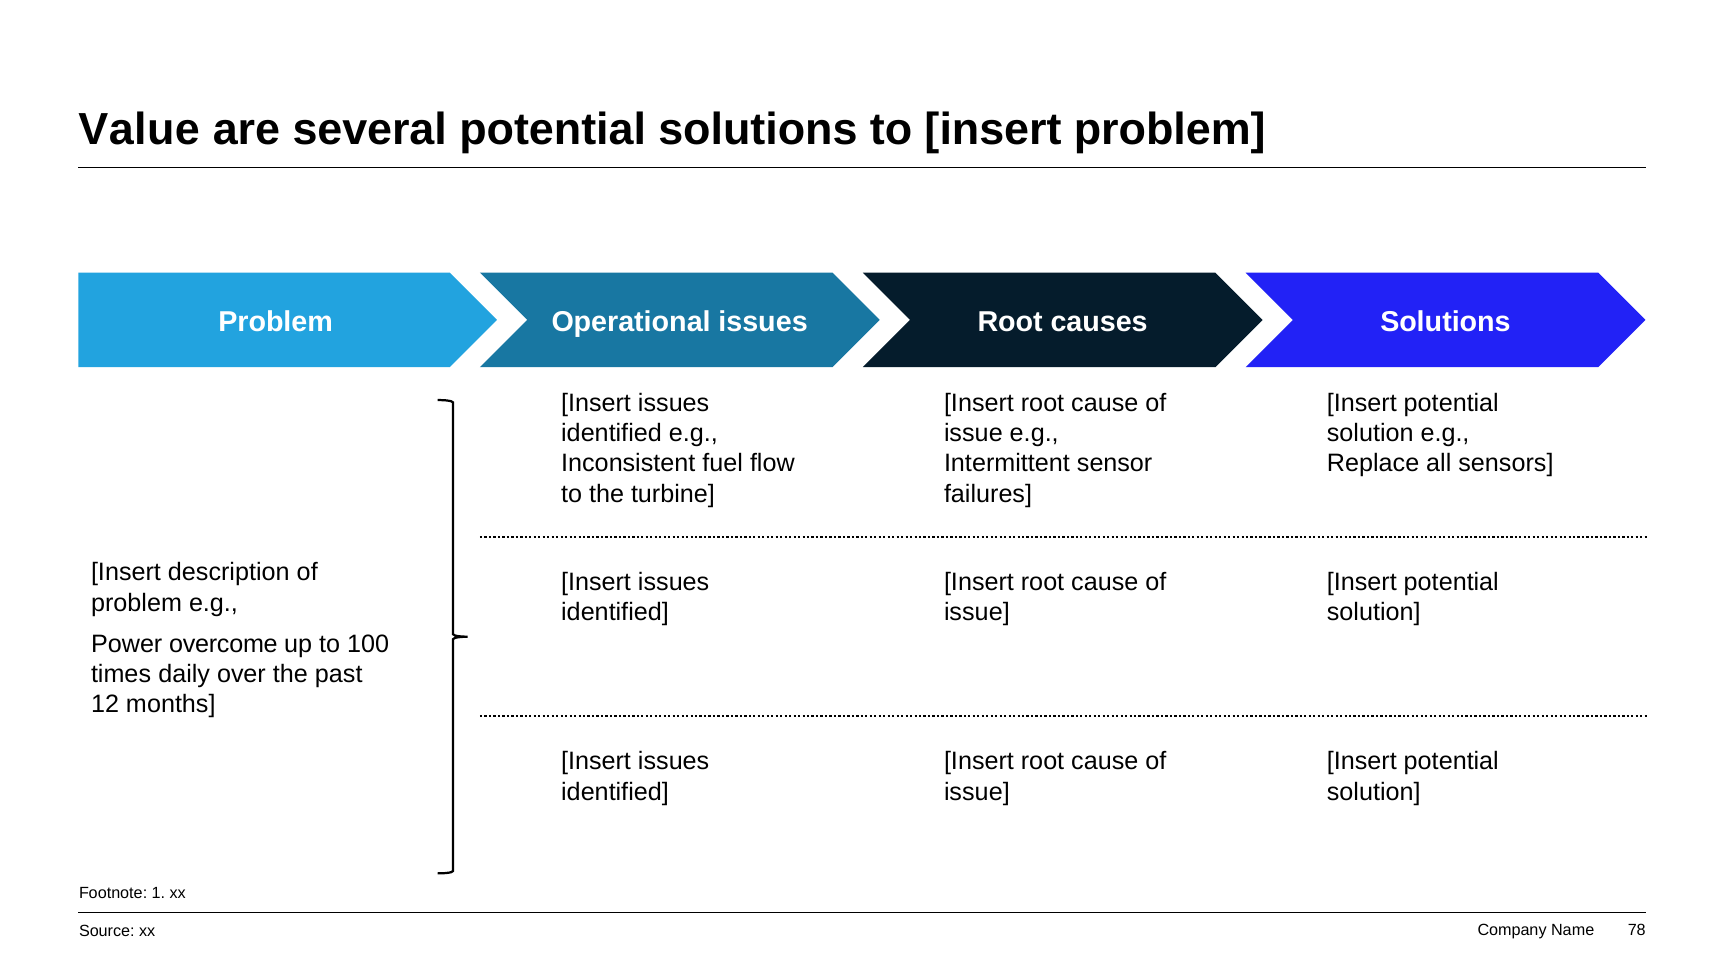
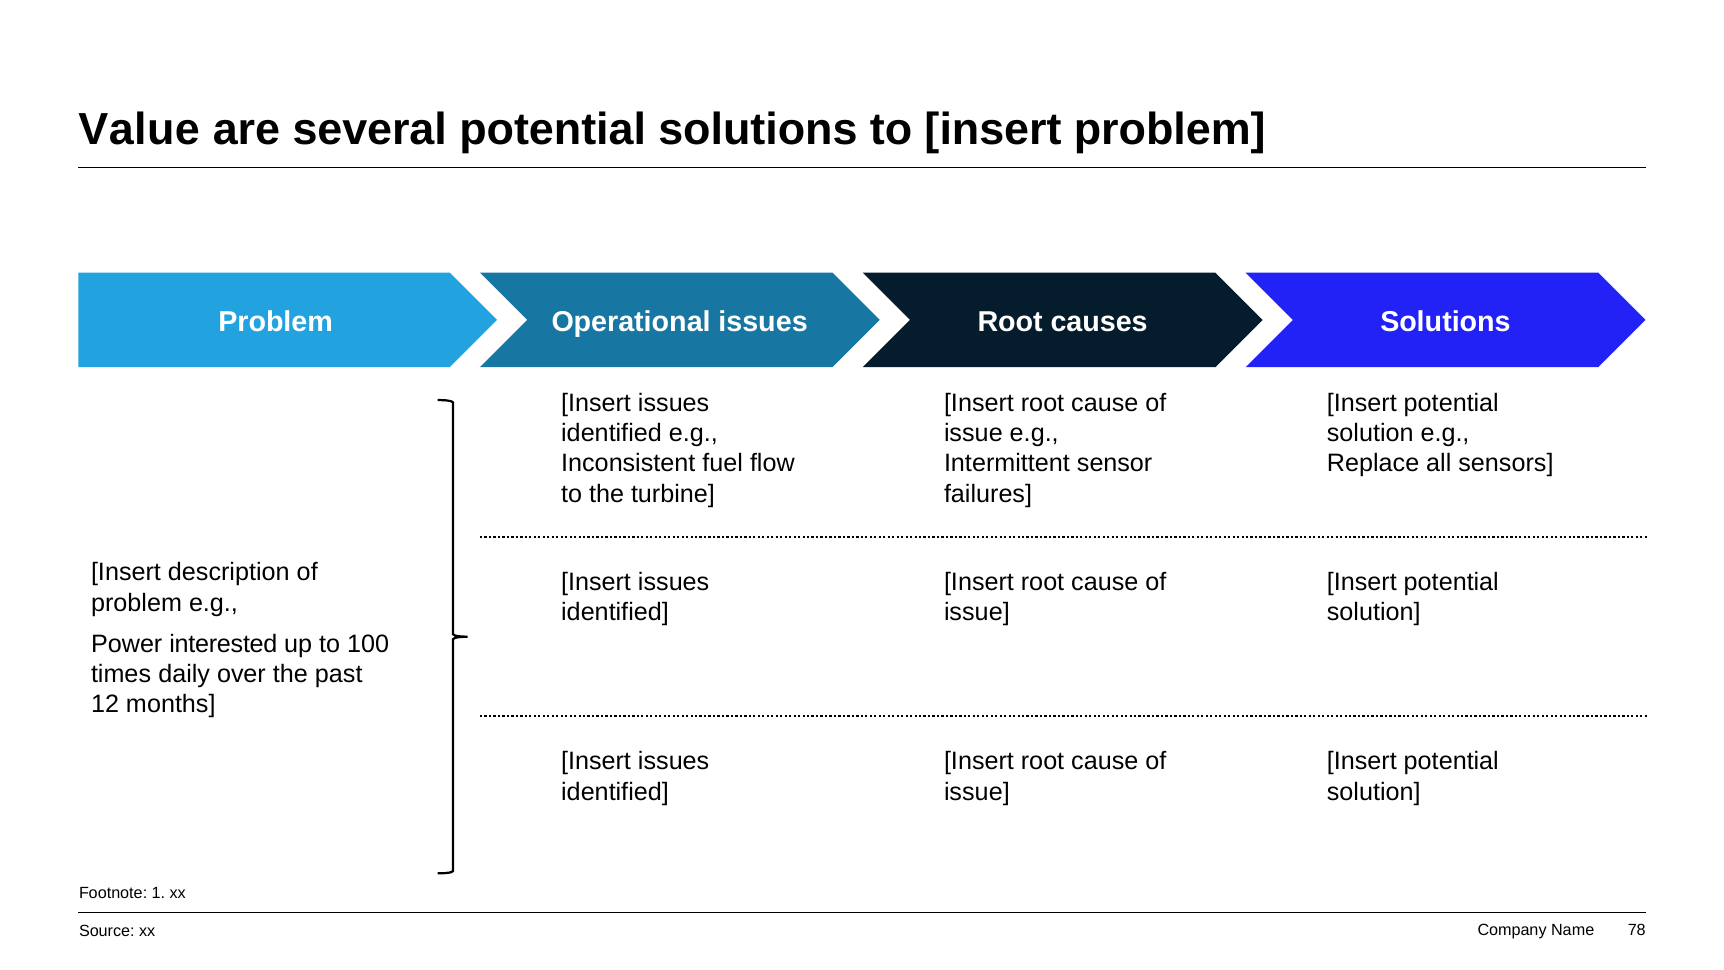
overcome: overcome -> interested
